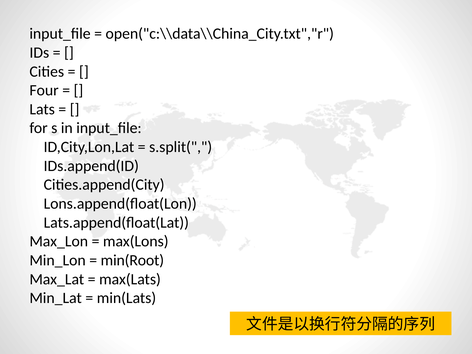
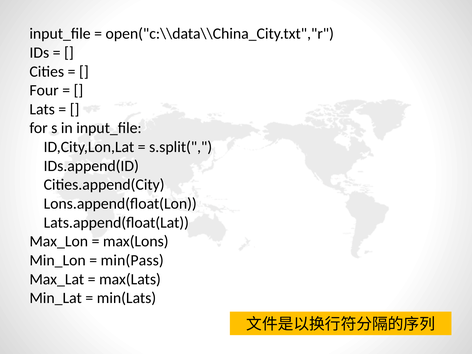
min(Root: min(Root -> min(Pass
